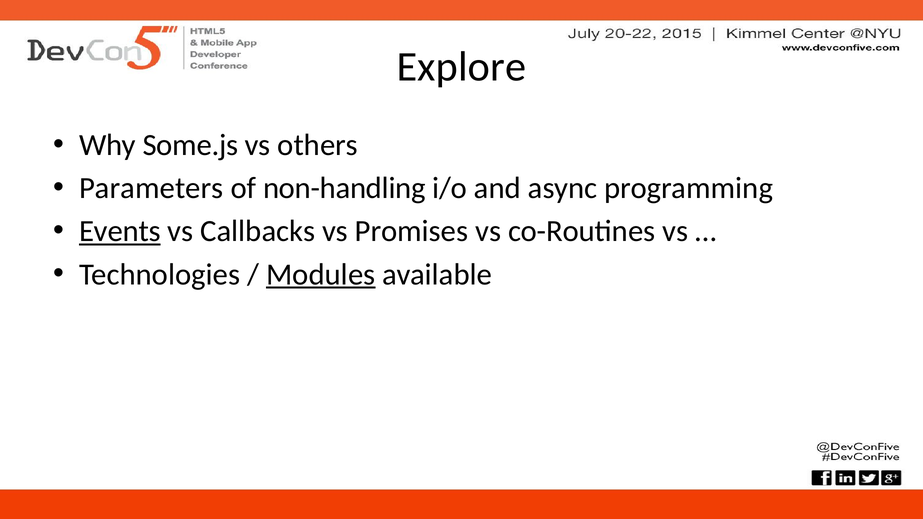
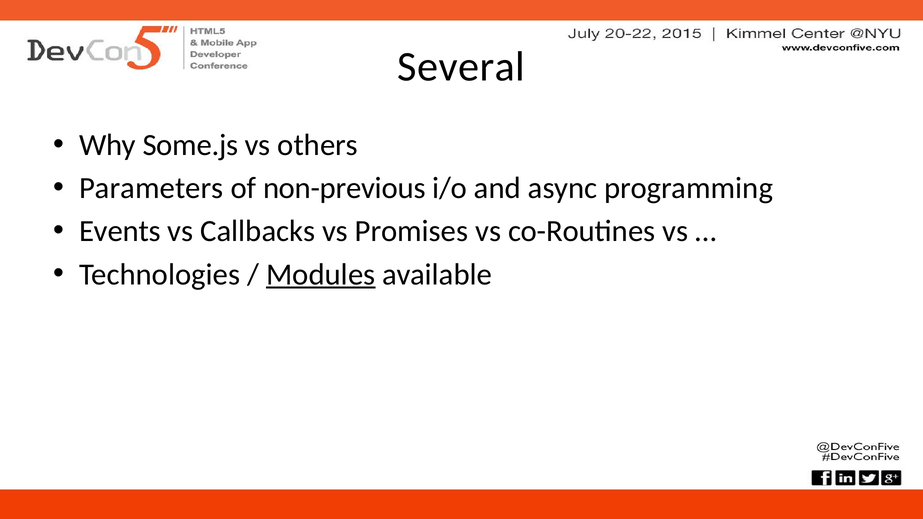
Explore: Explore -> Several
non-handling: non-handling -> non-previous
Events underline: present -> none
